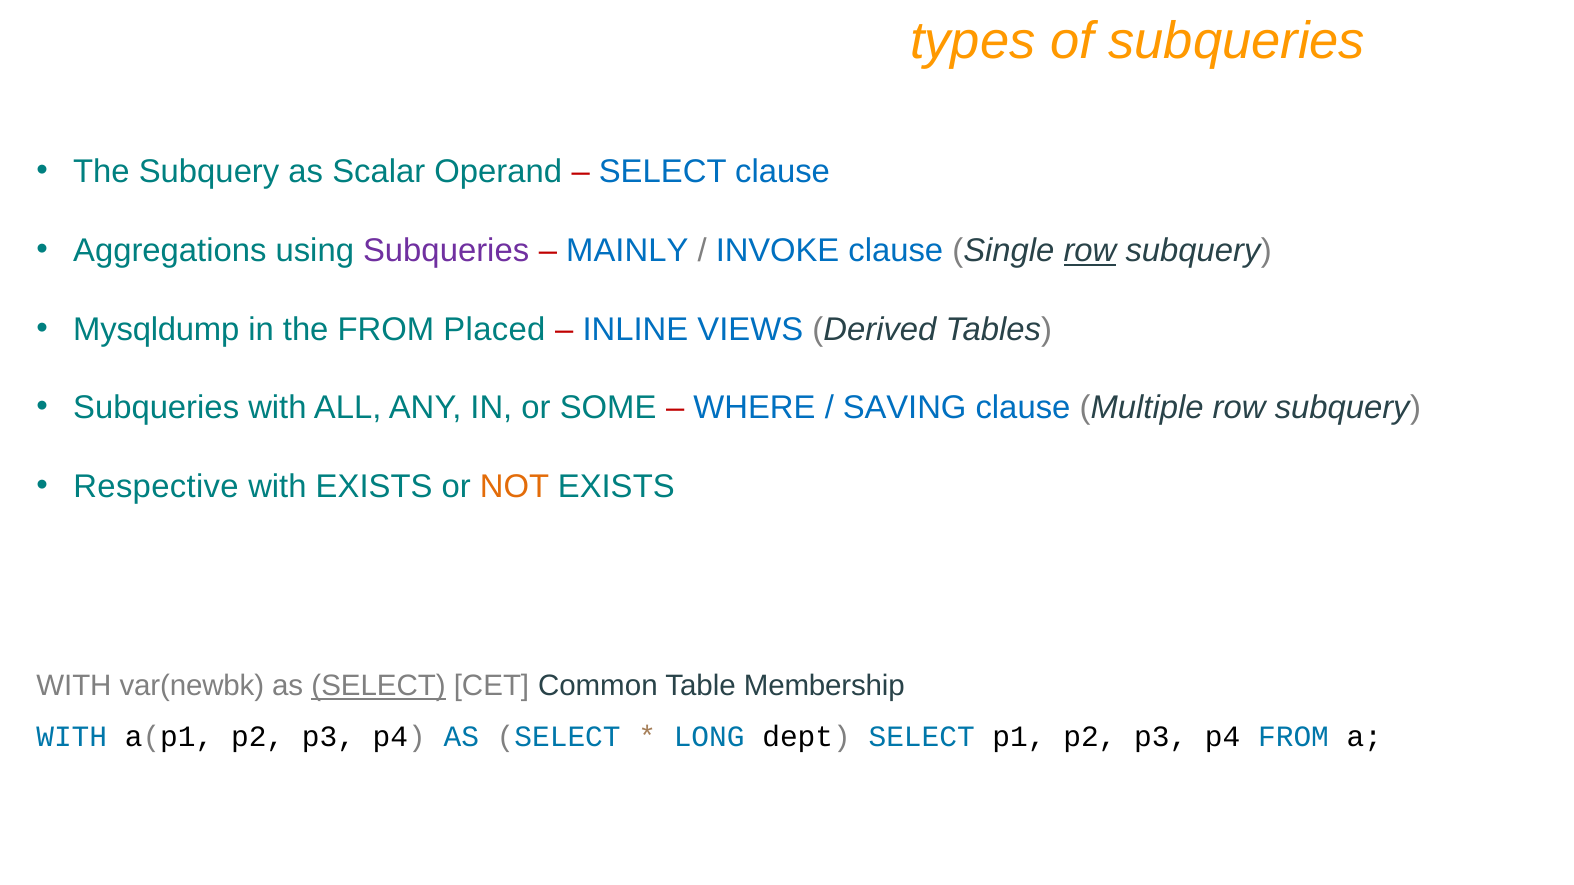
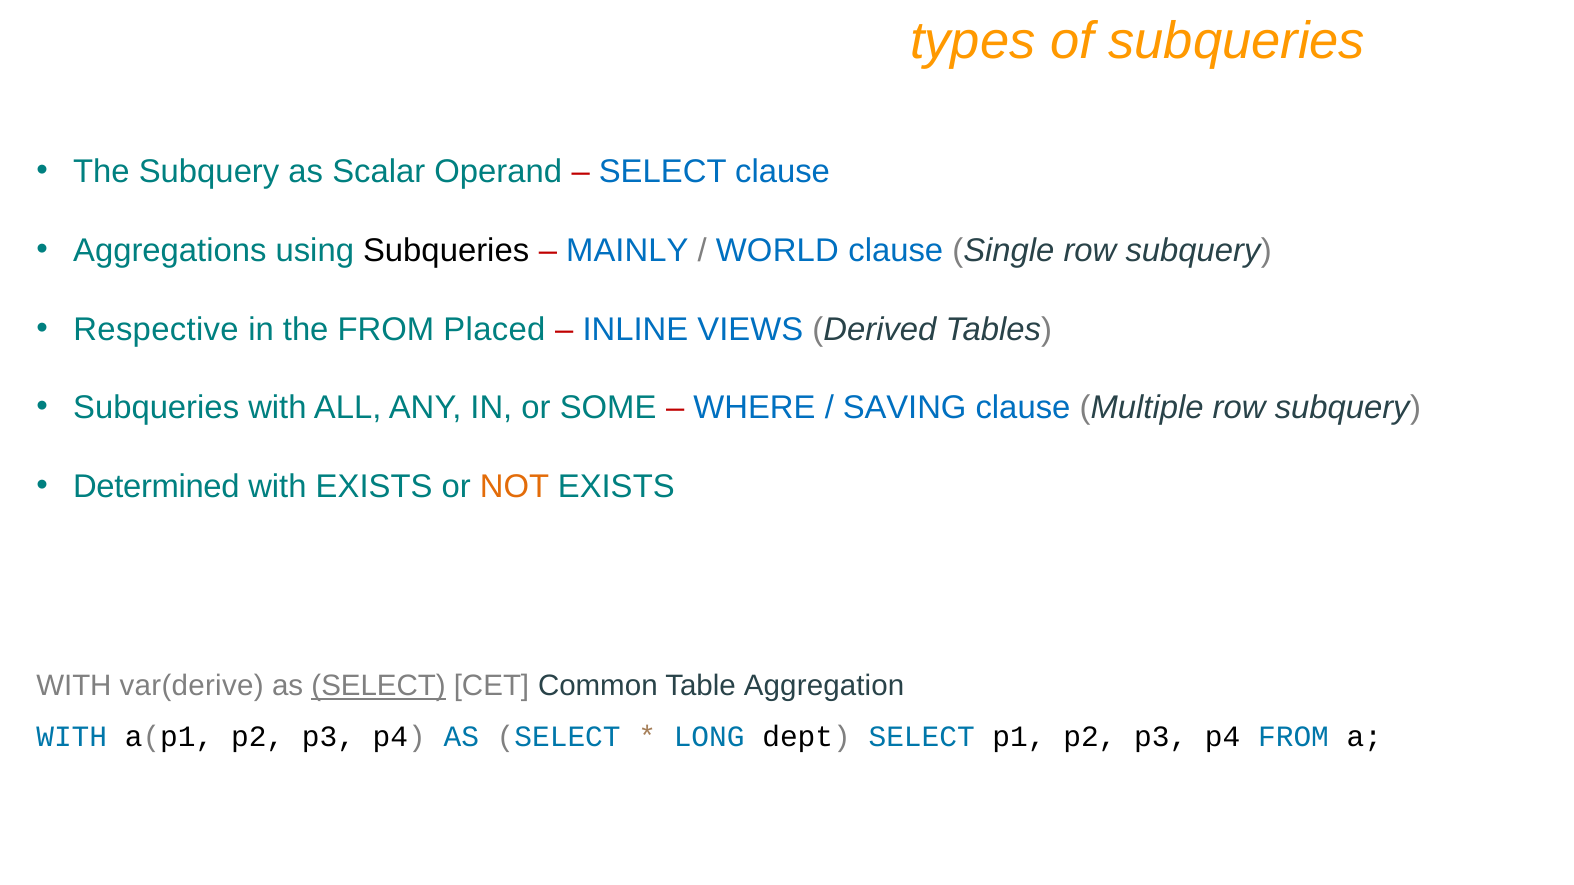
Subqueries at (446, 251) colour: purple -> black
INVOKE: INVOKE -> WORLD
row at (1090, 251) underline: present -> none
Mysqldump: Mysqldump -> Respective
Respective: Respective -> Determined
var(newbk: var(newbk -> var(derive
Membership: Membership -> Aggregation
